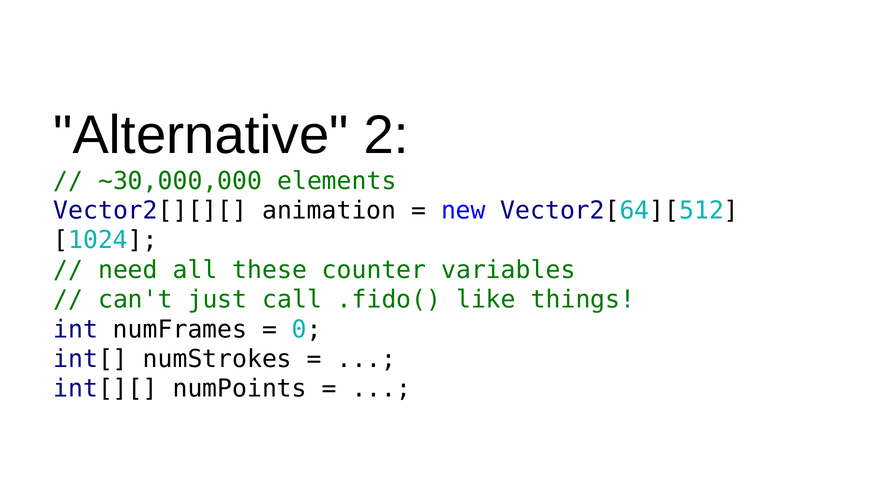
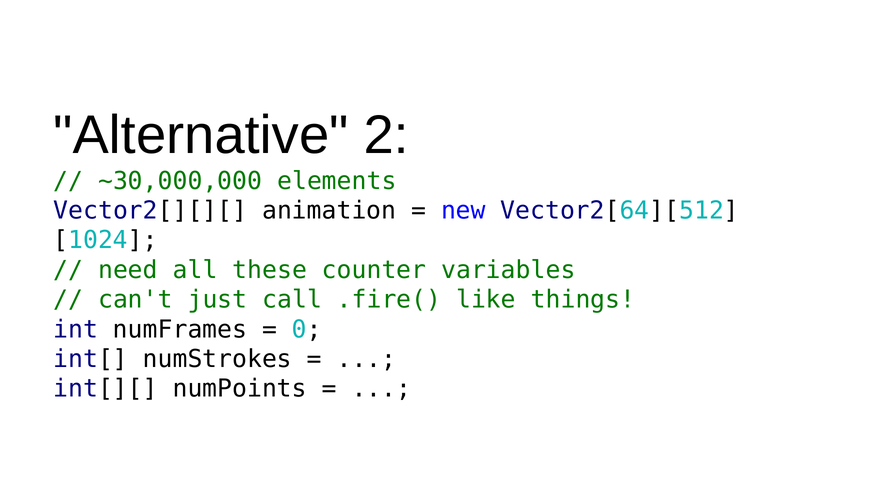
.fido(: .fido( -> .fire(
